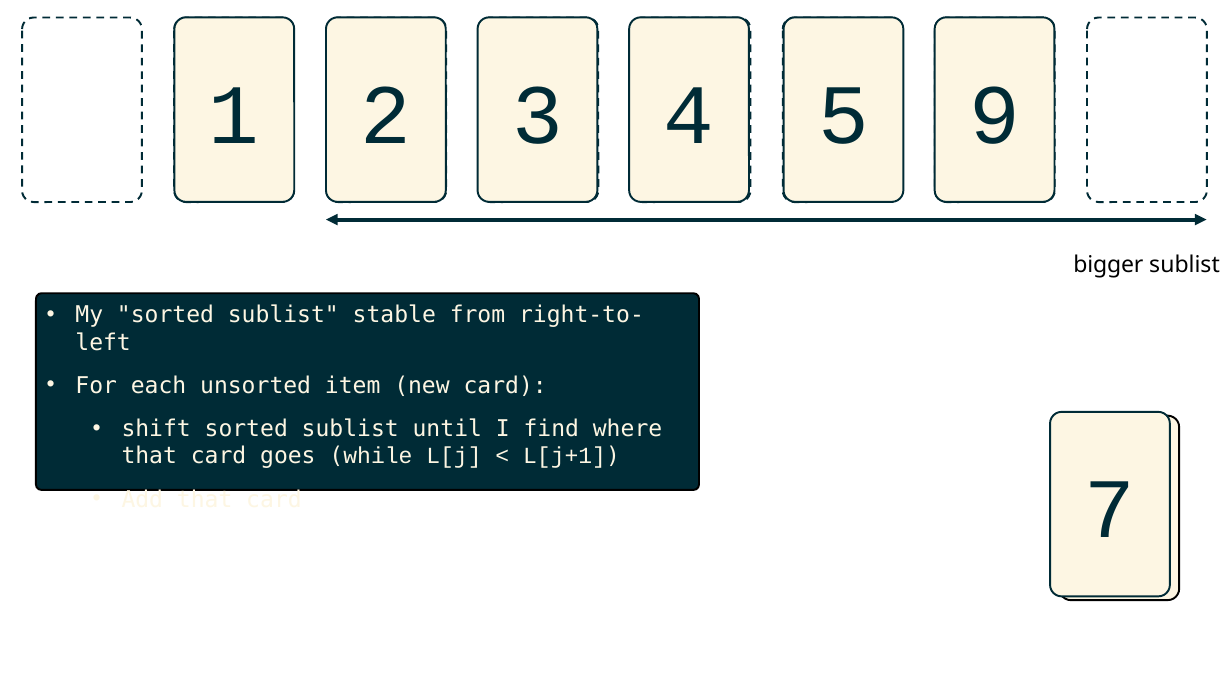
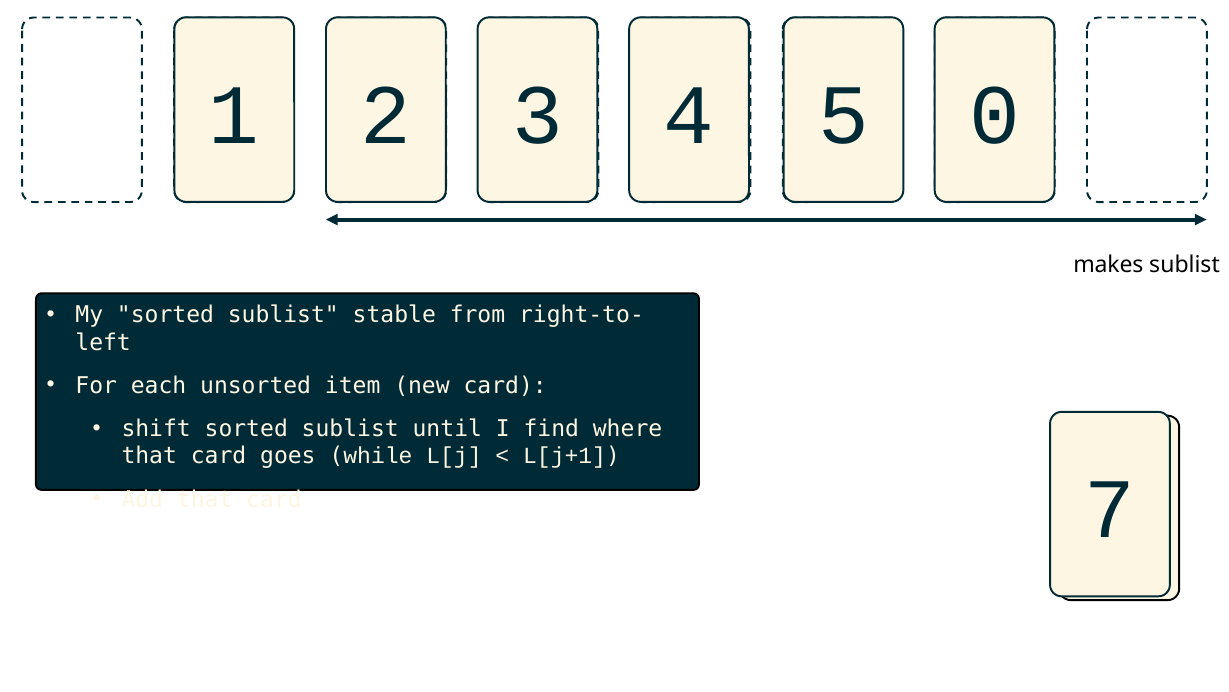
4 9: 9 -> 0
bigger: bigger -> makes
